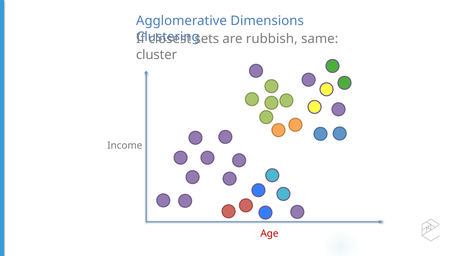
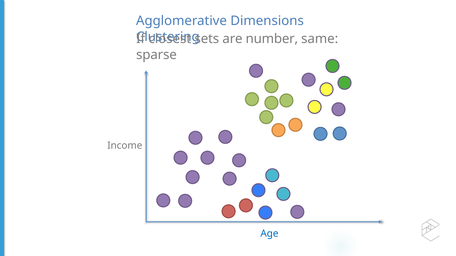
rubbish: rubbish -> number
cluster: cluster -> sparse
Age colour: red -> blue
